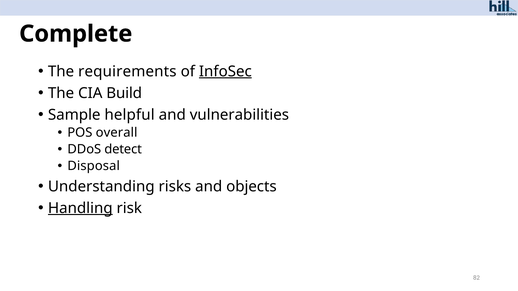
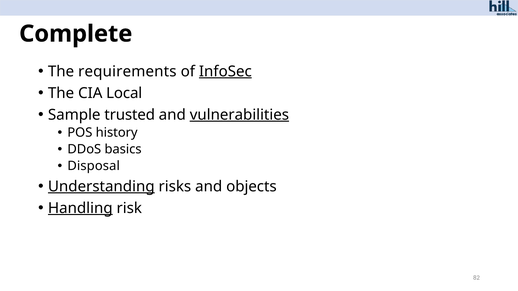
Build: Build -> Local
helpful: helpful -> trusted
vulnerabilities underline: none -> present
overall: overall -> history
detect: detect -> basics
Understanding underline: none -> present
